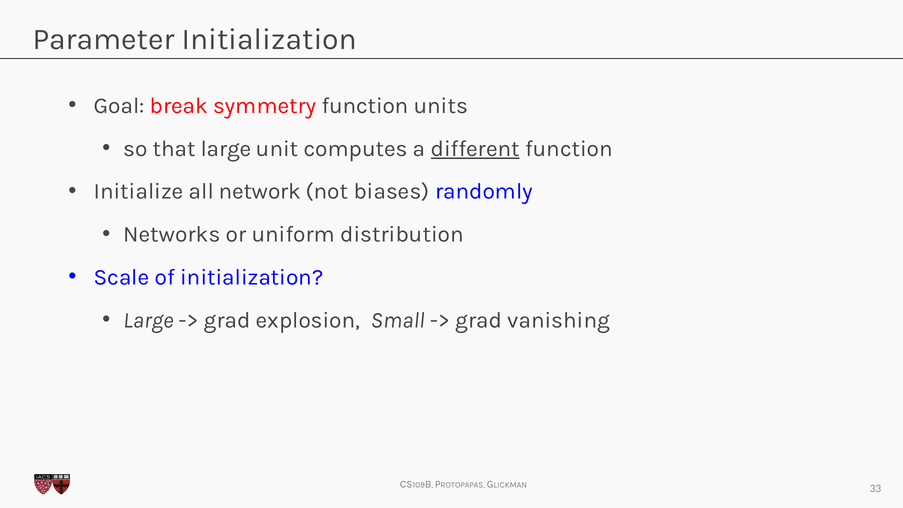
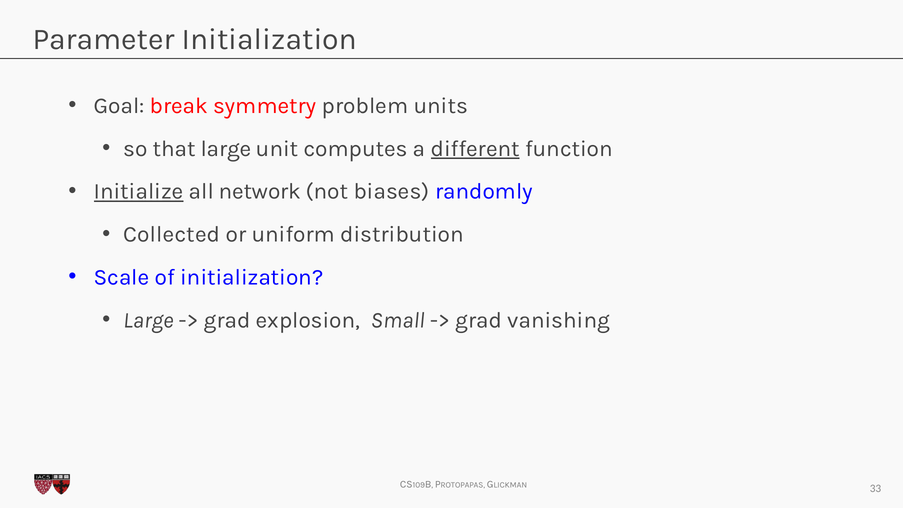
symmetry function: function -> problem
Initialize underline: none -> present
Networks: Networks -> Collected
